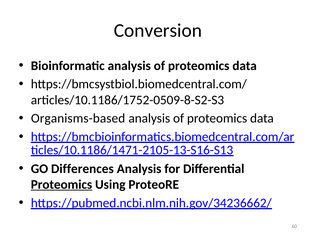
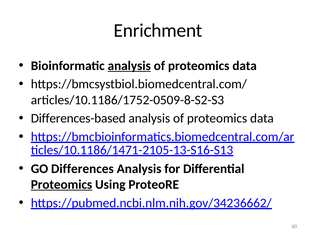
Conversion: Conversion -> Enrichment
analysis at (129, 66) underline: none -> present
Organisms-based: Organisms-based -> Differences-based
